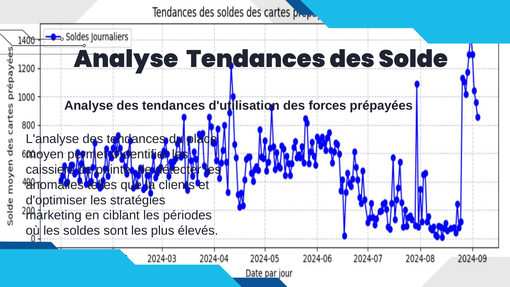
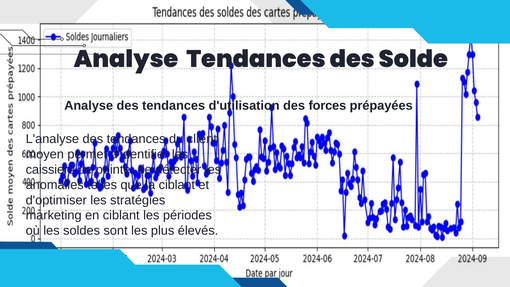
place: place -> client
la clients: clients -> ciblant
